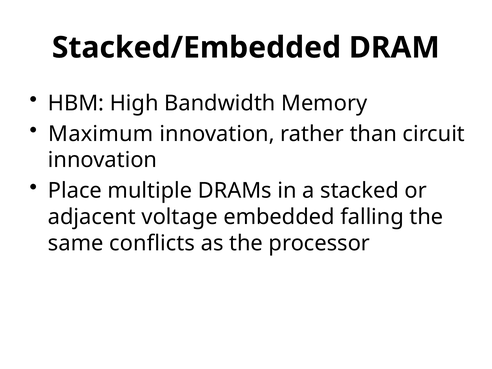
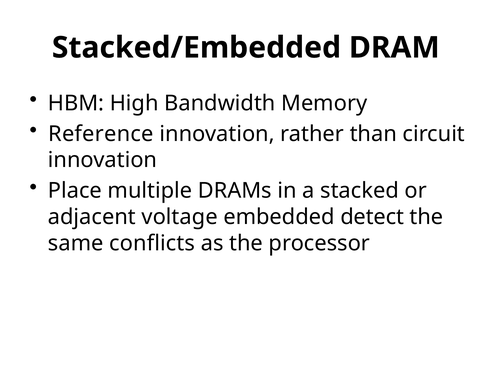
Maximum: Maximum -> Reference
falling: falling -> detect
